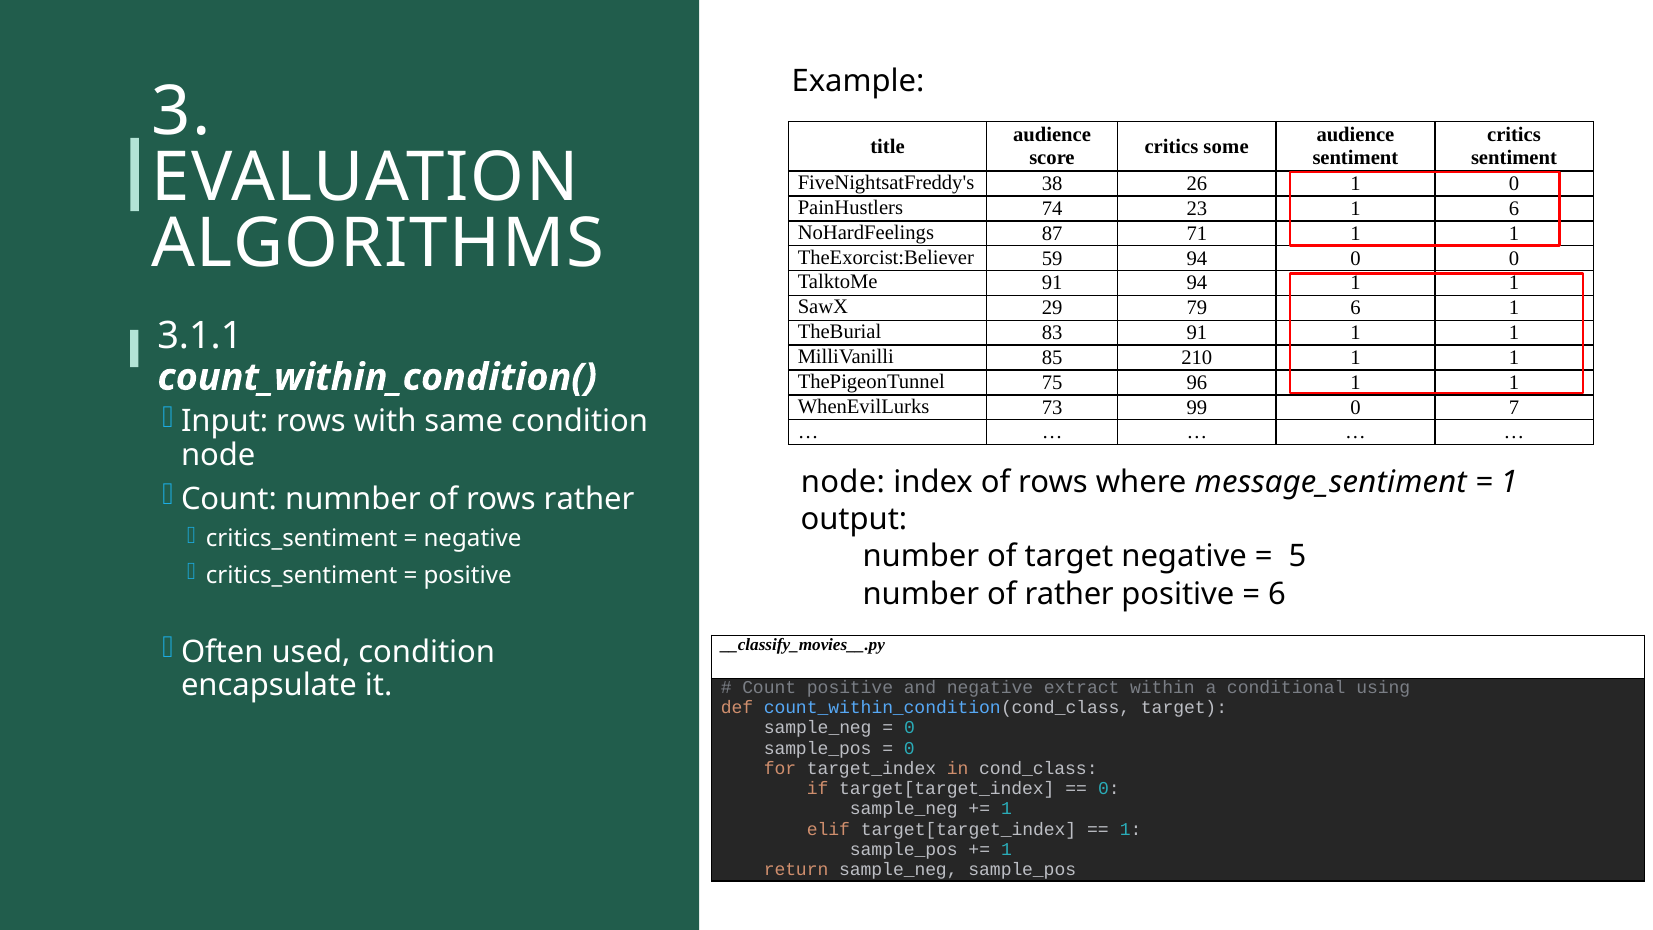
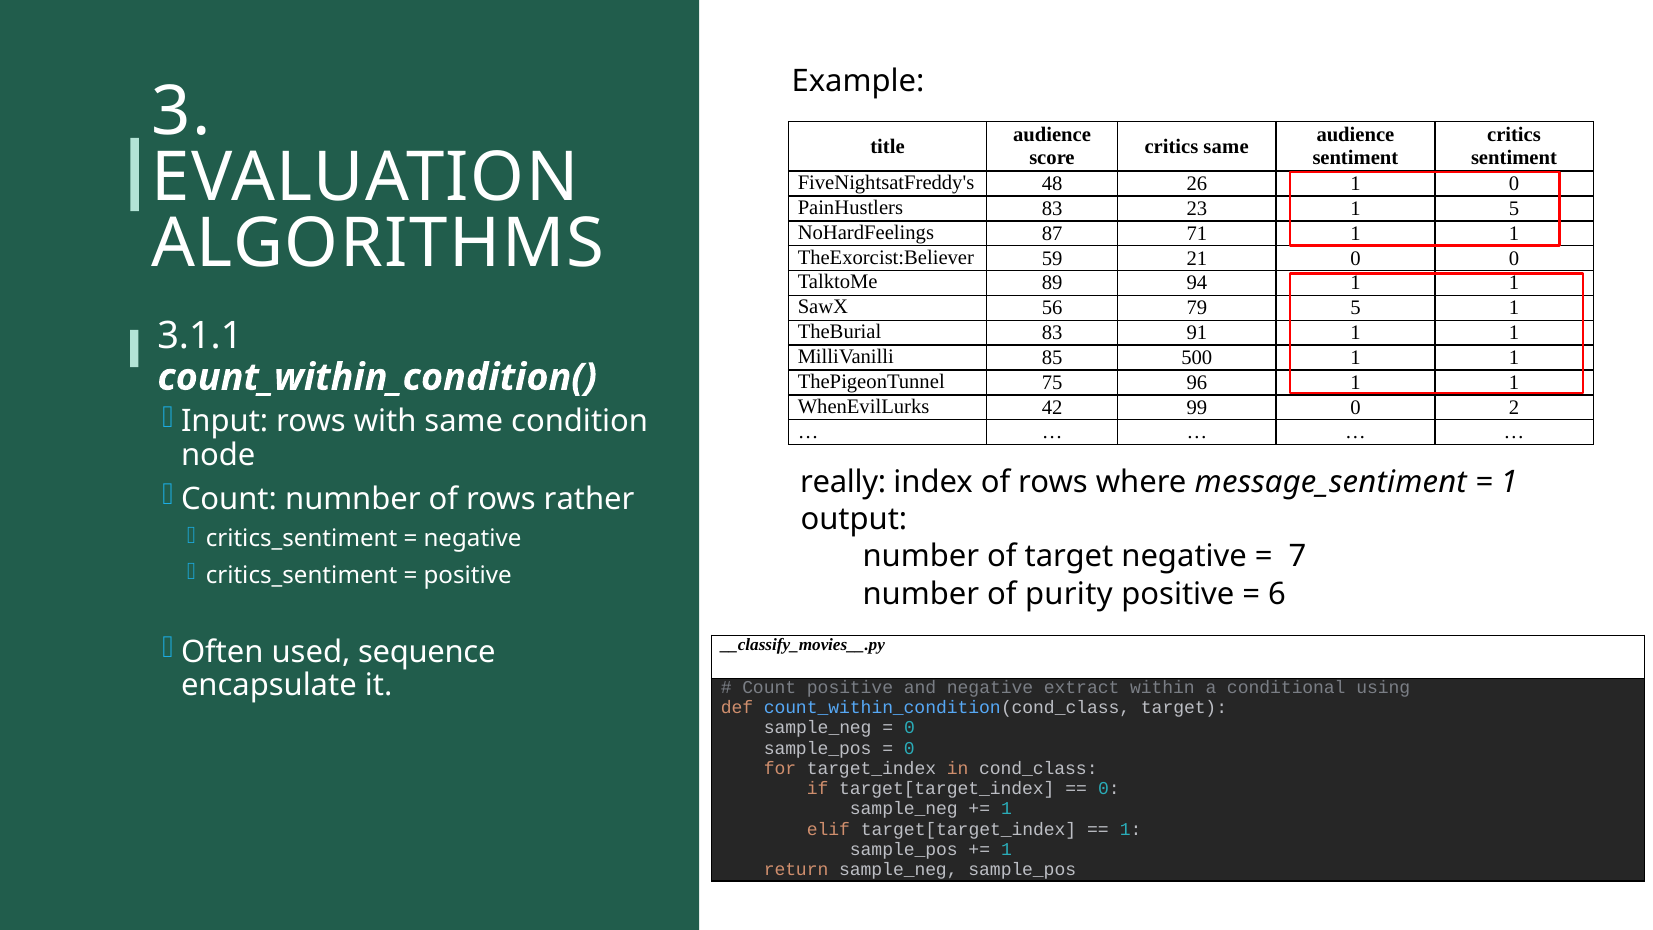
critics some: some -> same
38: 38 -> 48
PainHustlers 74: 74 -> 83
1 6: 6 -> 5
59 94: 94 -> 21
TalktoMe 91: 91 -> 89
29: 29 -> 56
79 6: 6 -> 5
210: 210 -> 500
73: 73 -> 42
7: 7 -> 2
node at (843, 482): node -> really
5: 5 -> 7
of rather: rather -> purity
used condition: condition -> sequence
